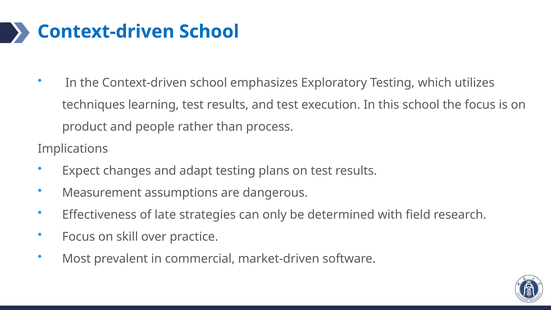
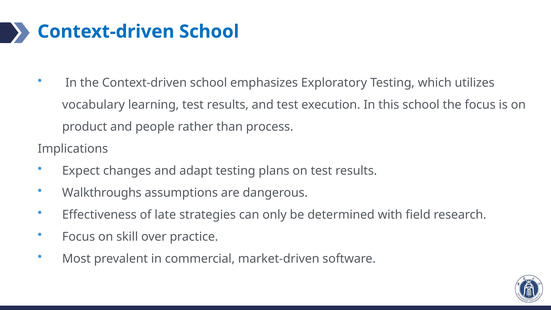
techniques: techniques -> vocabulary
Measurement: Measurement -> Walkthroughs
